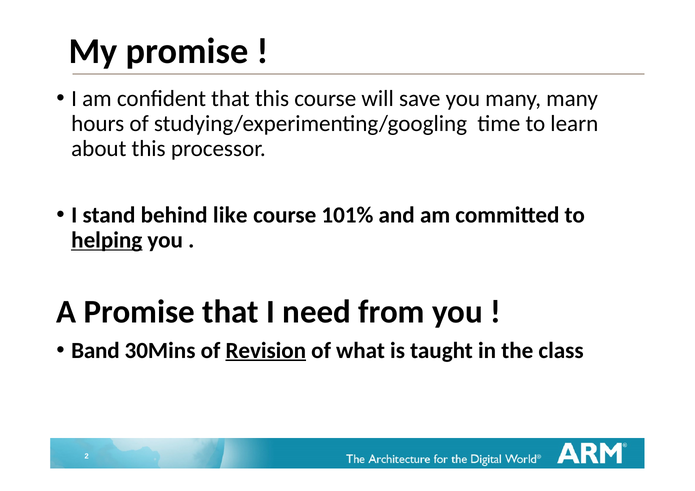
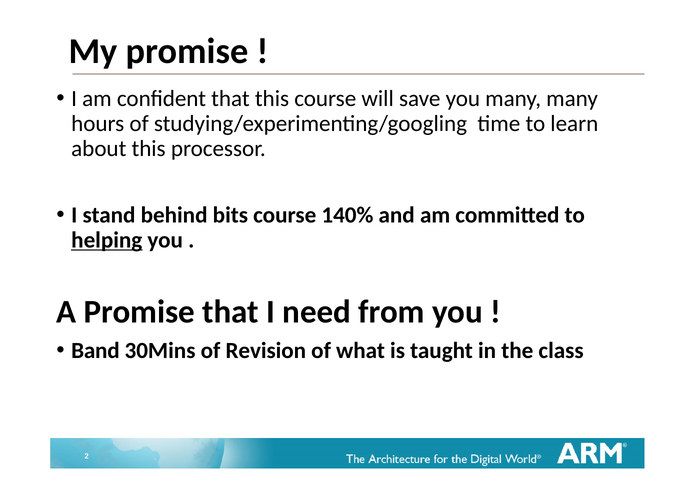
like: like -> bits
101%: 101% -> 140%
Revision underline: present -> none
